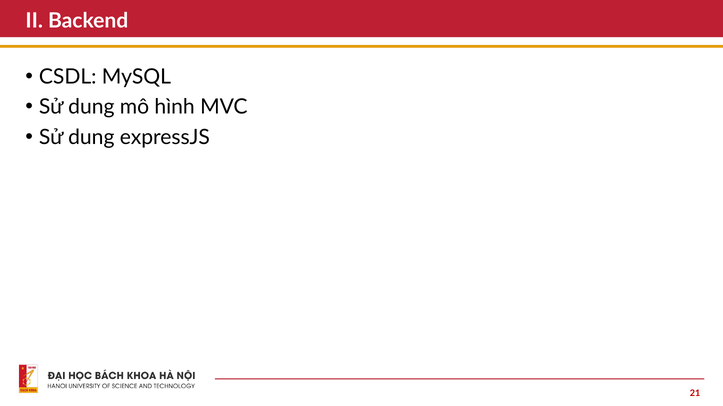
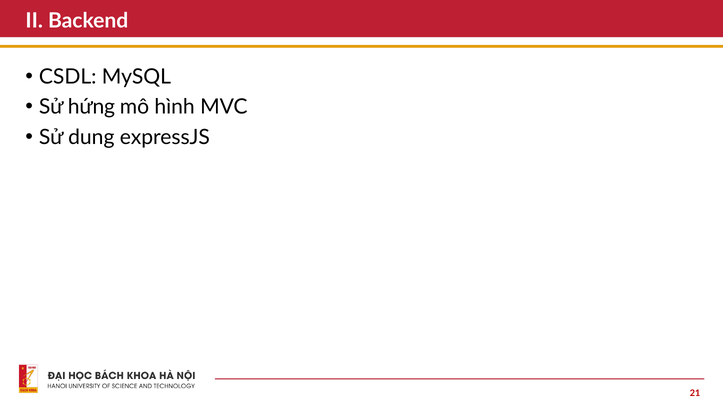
dung at (91, 107): dung -> hứng
